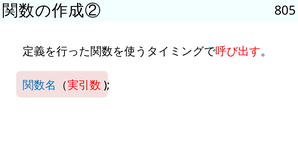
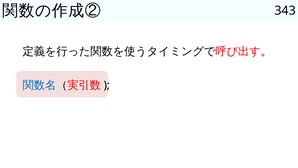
805: 805 -> 343
